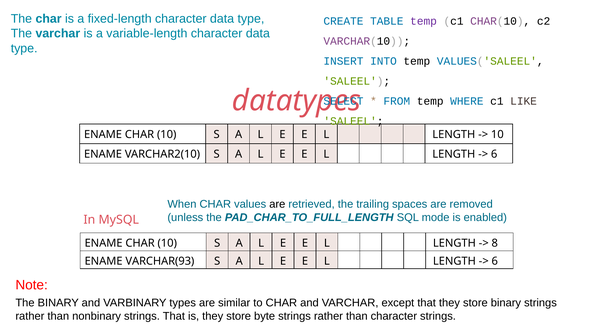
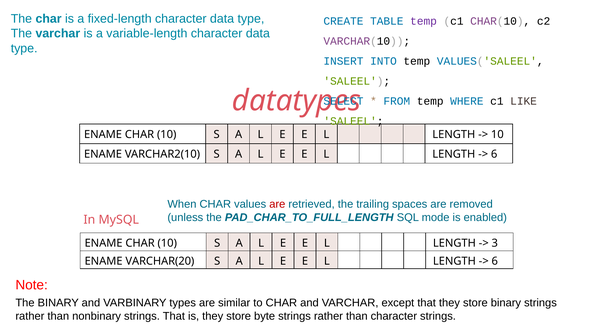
are at (277, 204) colour: black -> red
8: 8 -> 3
VARCHAR(93: VARCHAR(93 -> VARCHAR(20
